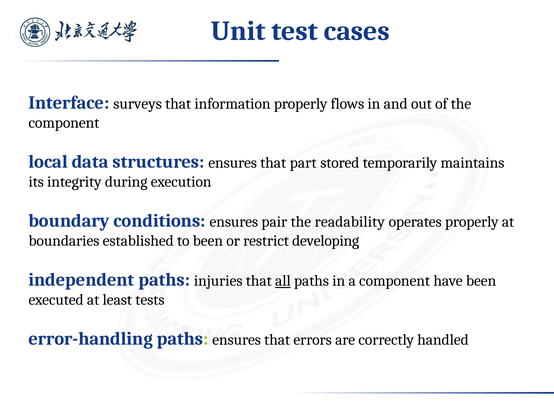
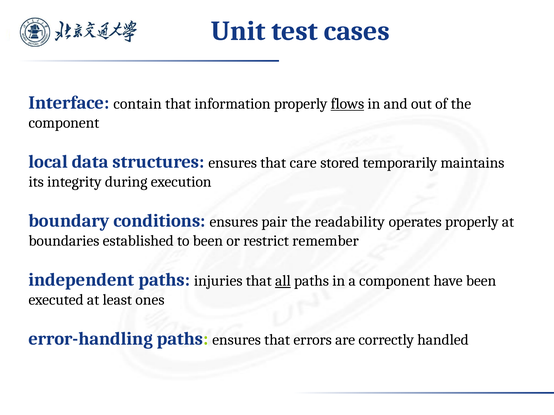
surveys: surveys -> contain
flows underline: none -> present
part: part -> care
developing: developing -> remember
tests: tests -> ones
